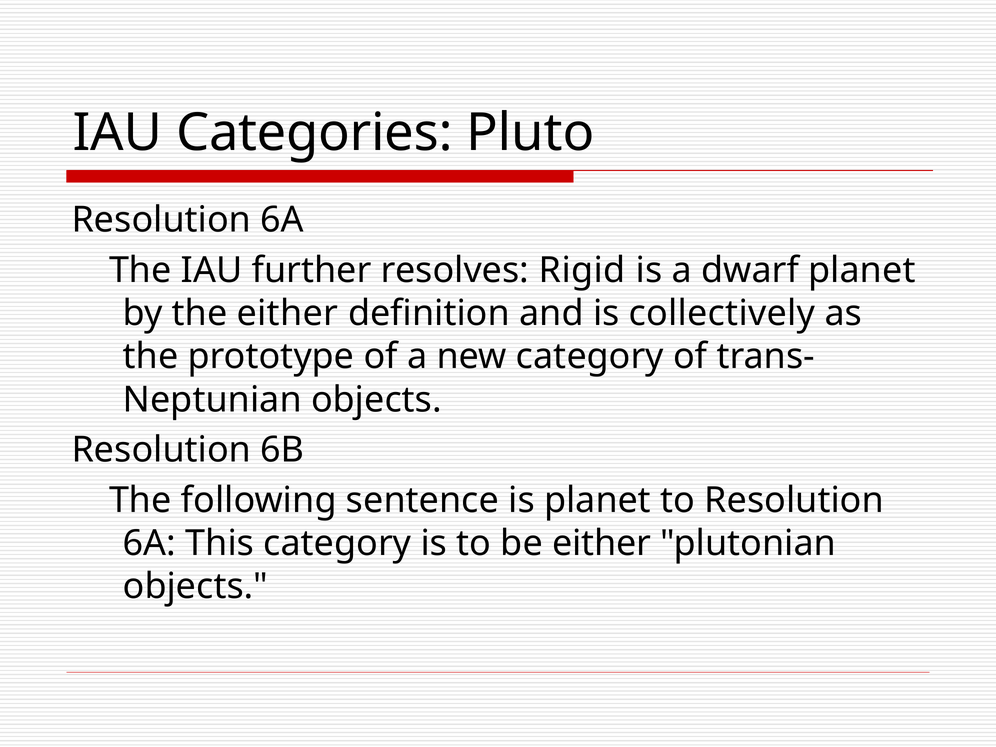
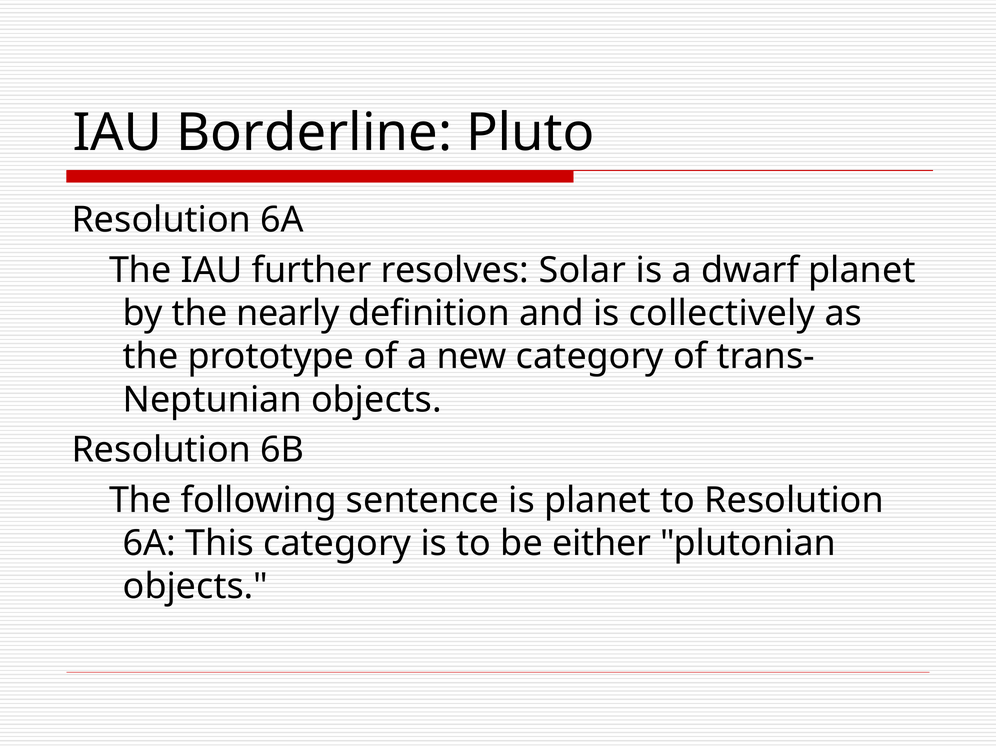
Categories: Categories -> Borderline
Rigid: Rigid -> Solar
the either: either -> nearly
